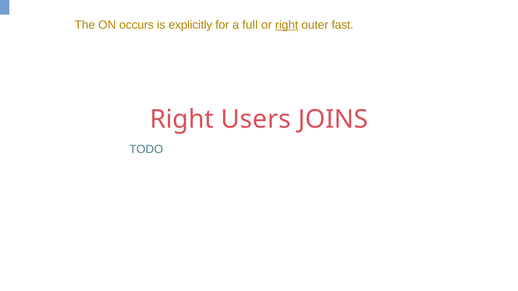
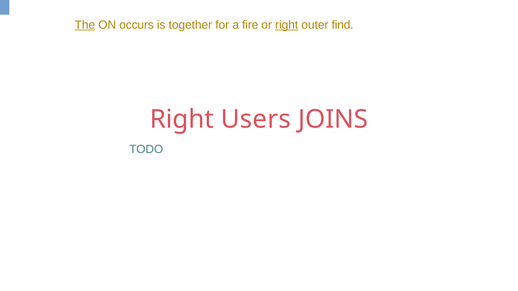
The underline: none -> present
explicitly: explicitly -> together
full: full -> fire
fast: fast -> find
